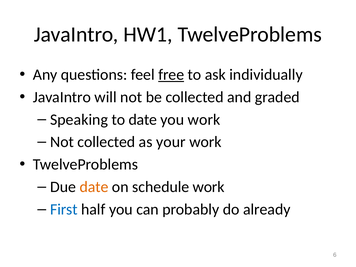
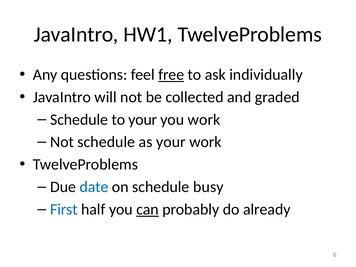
Speaking at (79, 120): Speaking -> Schedule
to date: date -> your
Not collected: collected -> schedule
date at (94, 187) colour: orange -> blue
schedule work: work -> busy
can underline: none -> present
